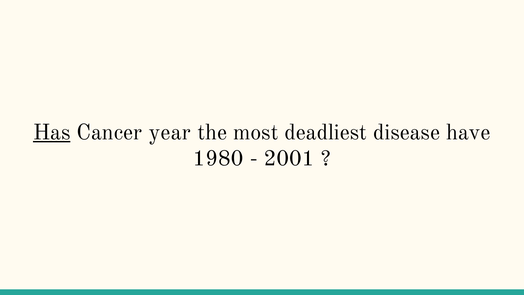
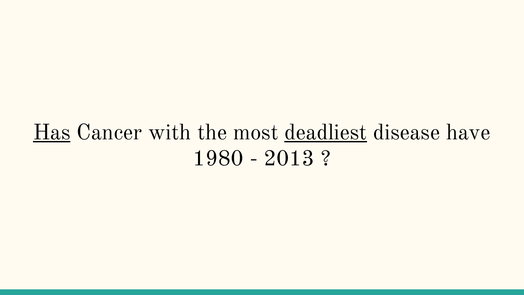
year: year -> with
deadliest underline: none -> present
2001: 2001 -> 2013
